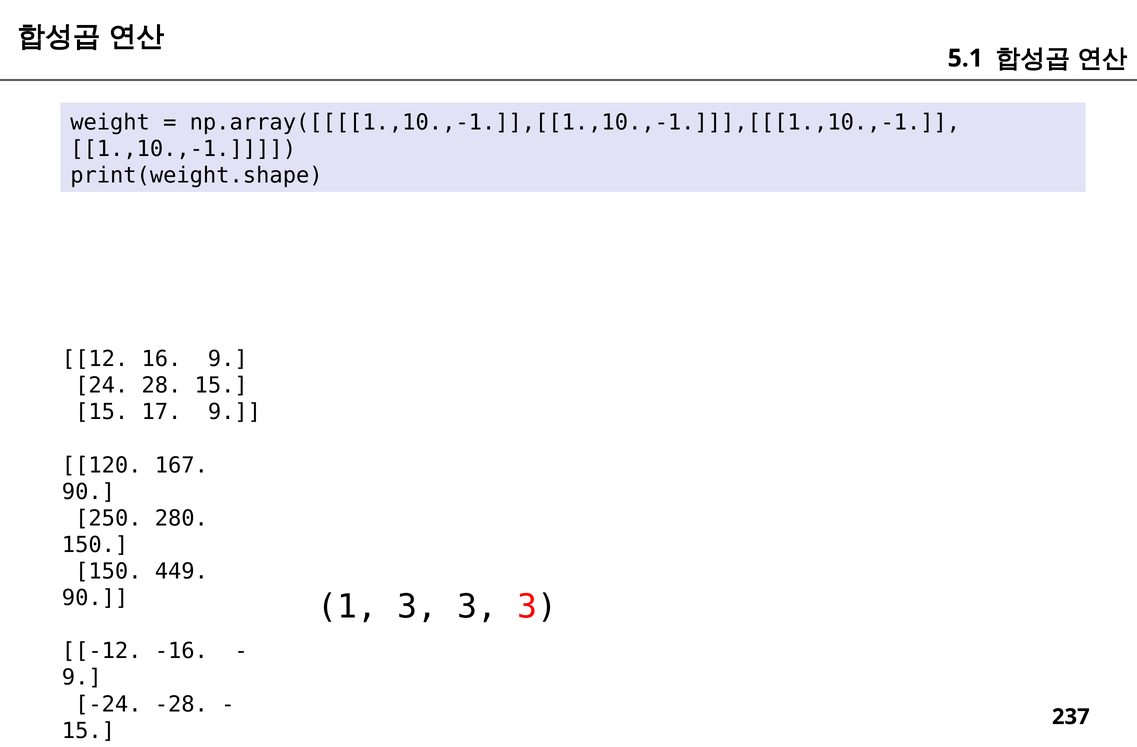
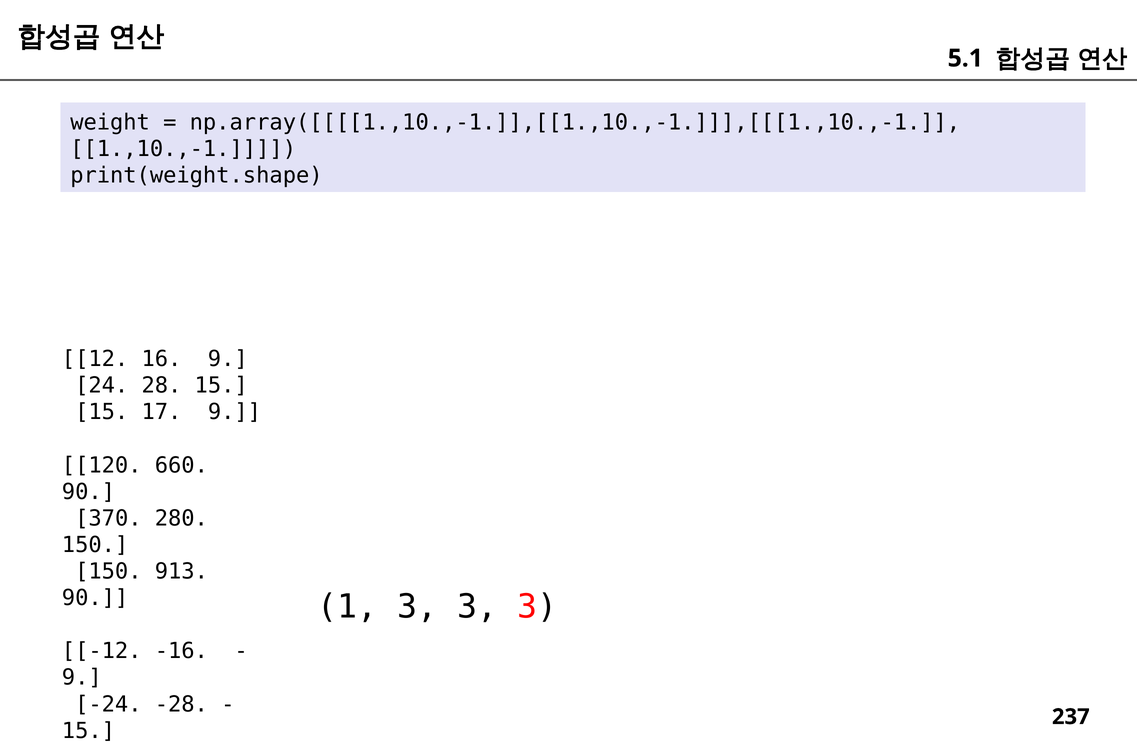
167: 167 -> 660
250: 250 -> 370
449: 449 -> 913
